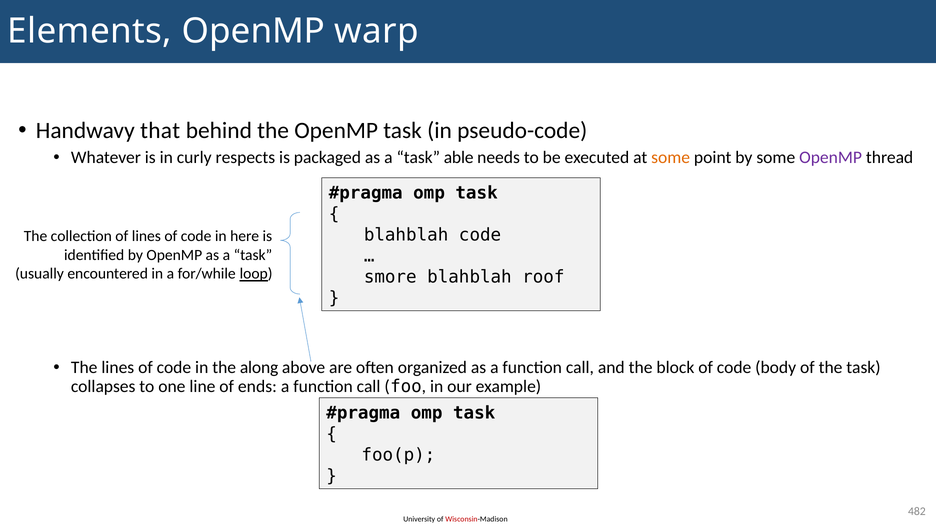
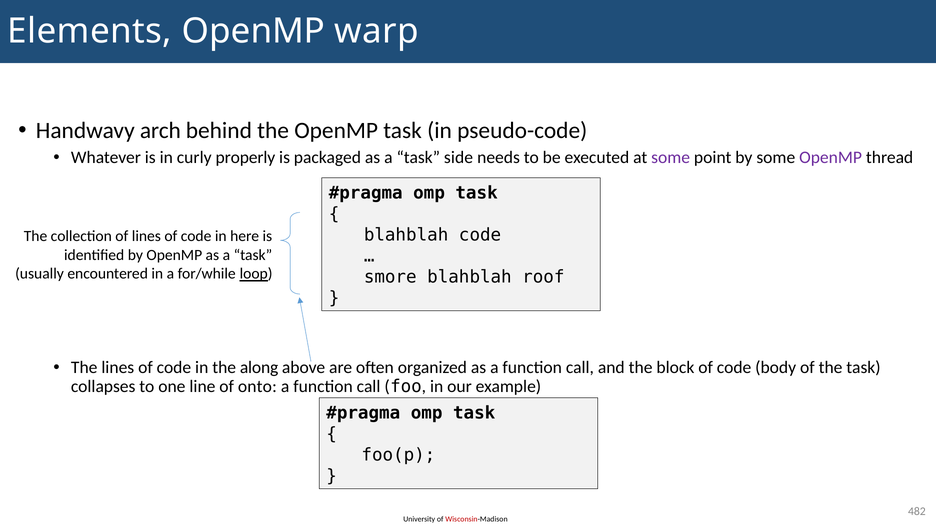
that: that -> arch
respects: respects -> properly
able: able -> side
some at (671, 158) colour: orange -> purple
ends: ends -> onto
